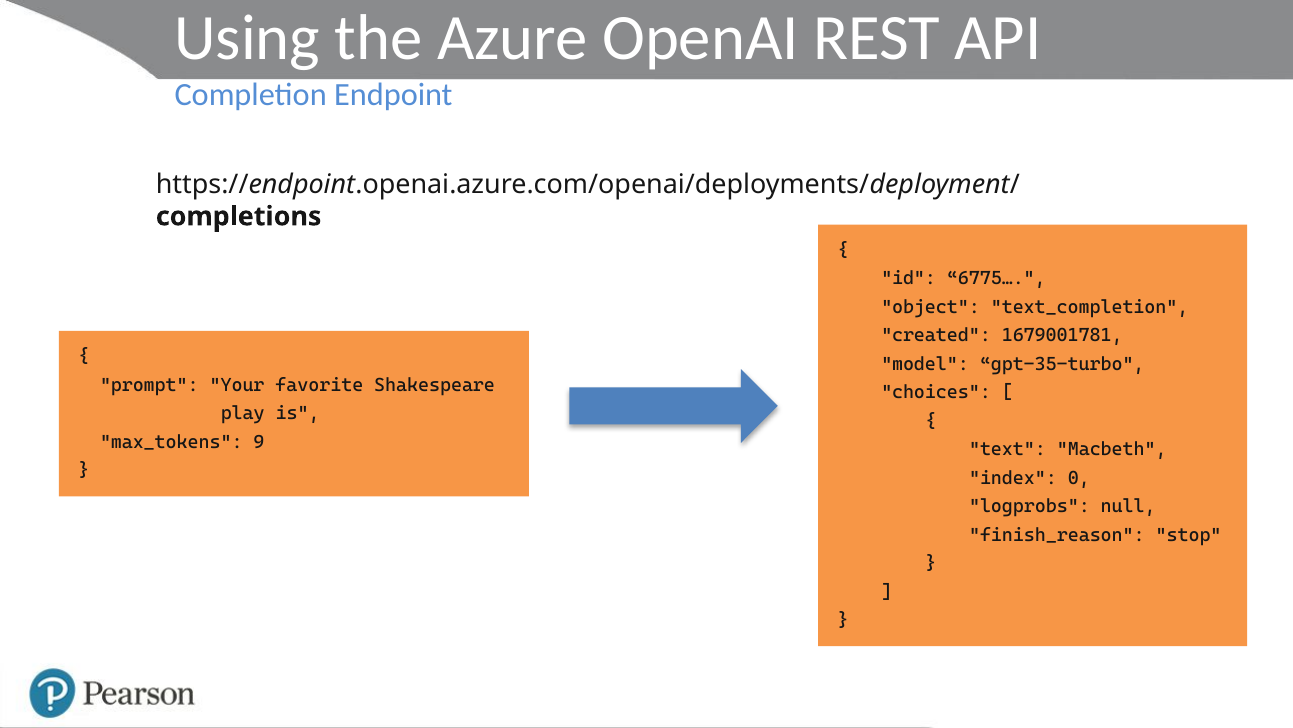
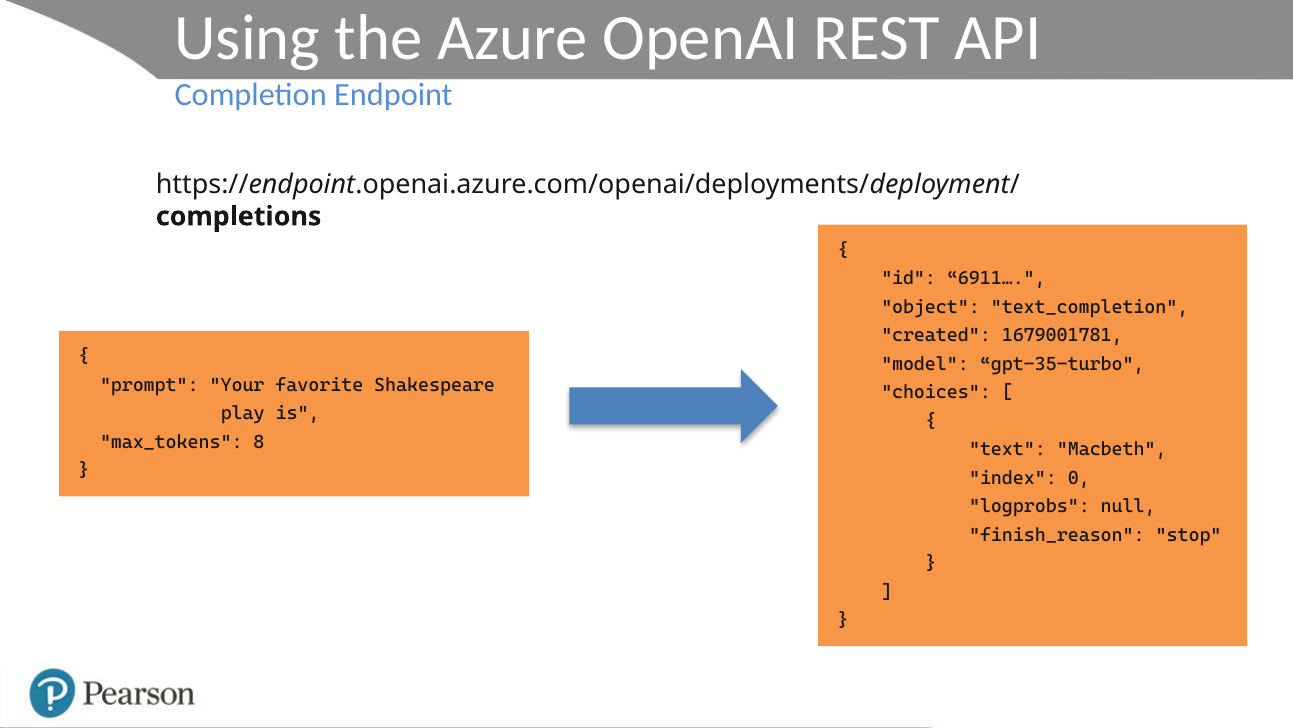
6775…: 6775… -> 6911…
9: 9 -> 8
